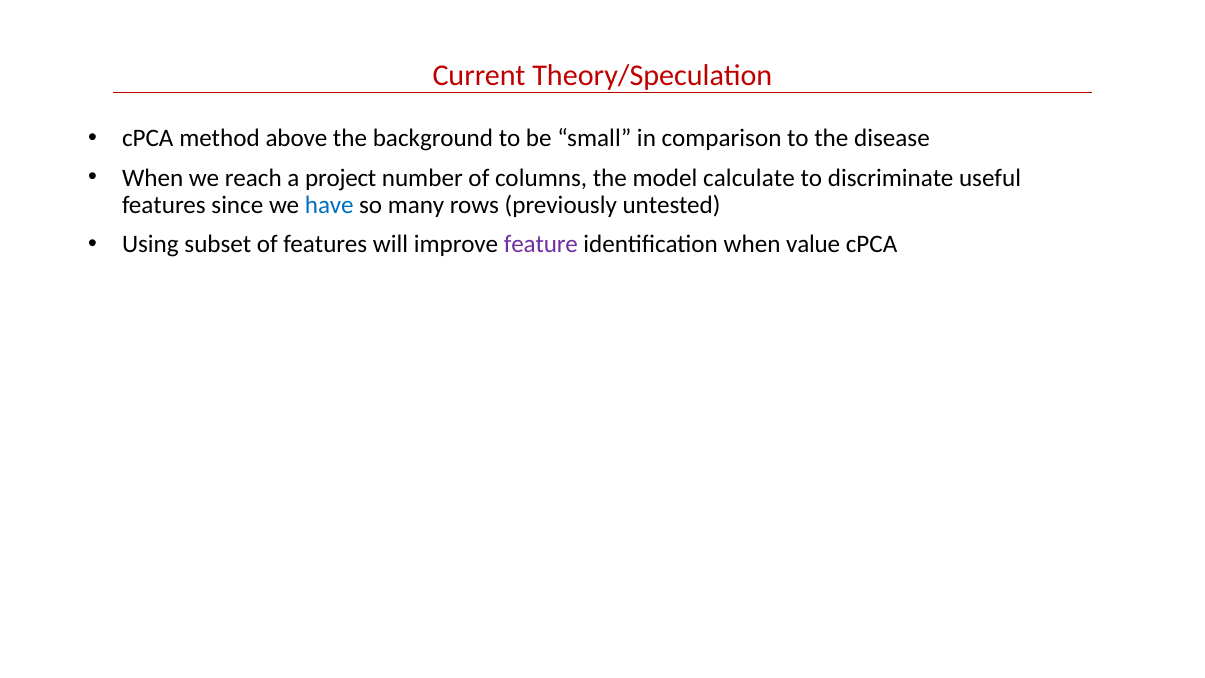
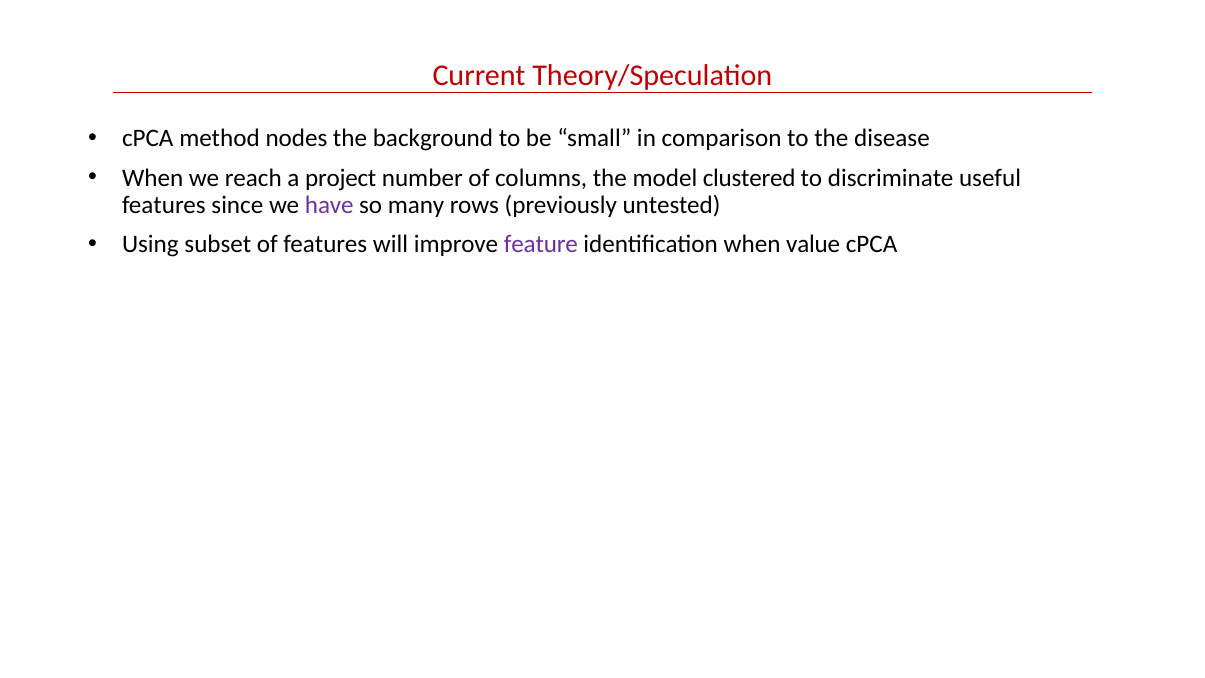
above: above -> nodes
calculate: calculate -> clustered
have colour: blue -> purple
